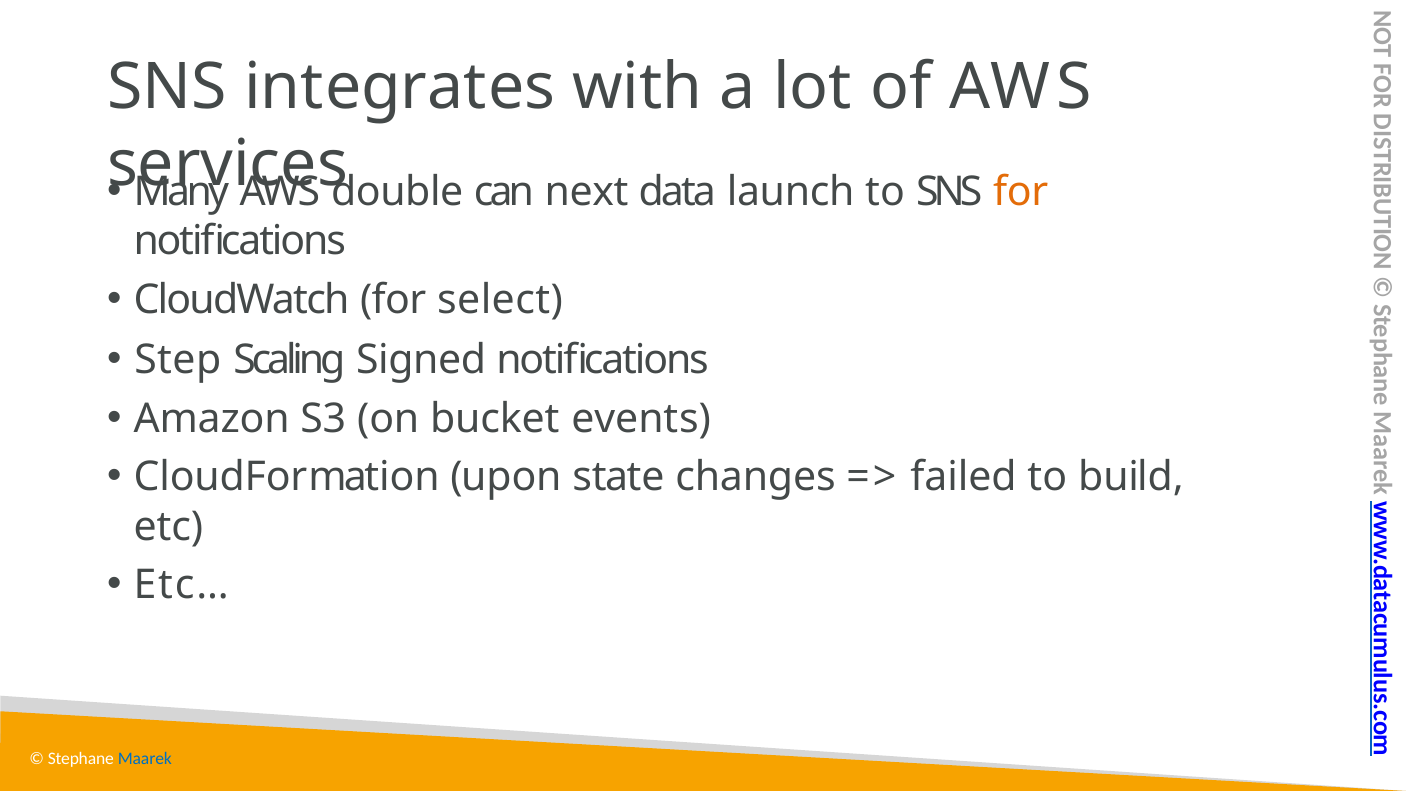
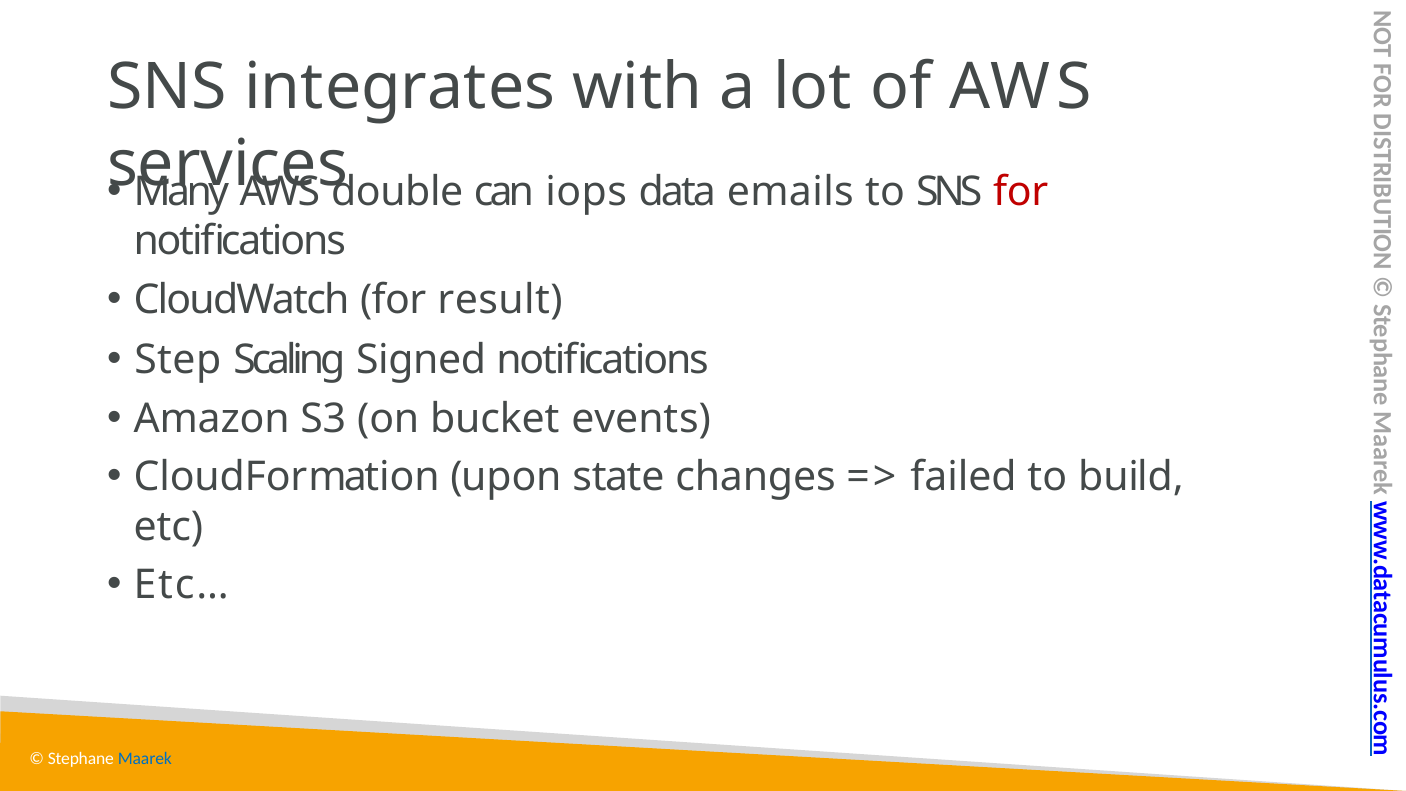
next: next -> iops
launch: launch -> emails
for at (1021, 192) colour: orange -> red
select: select -> result
